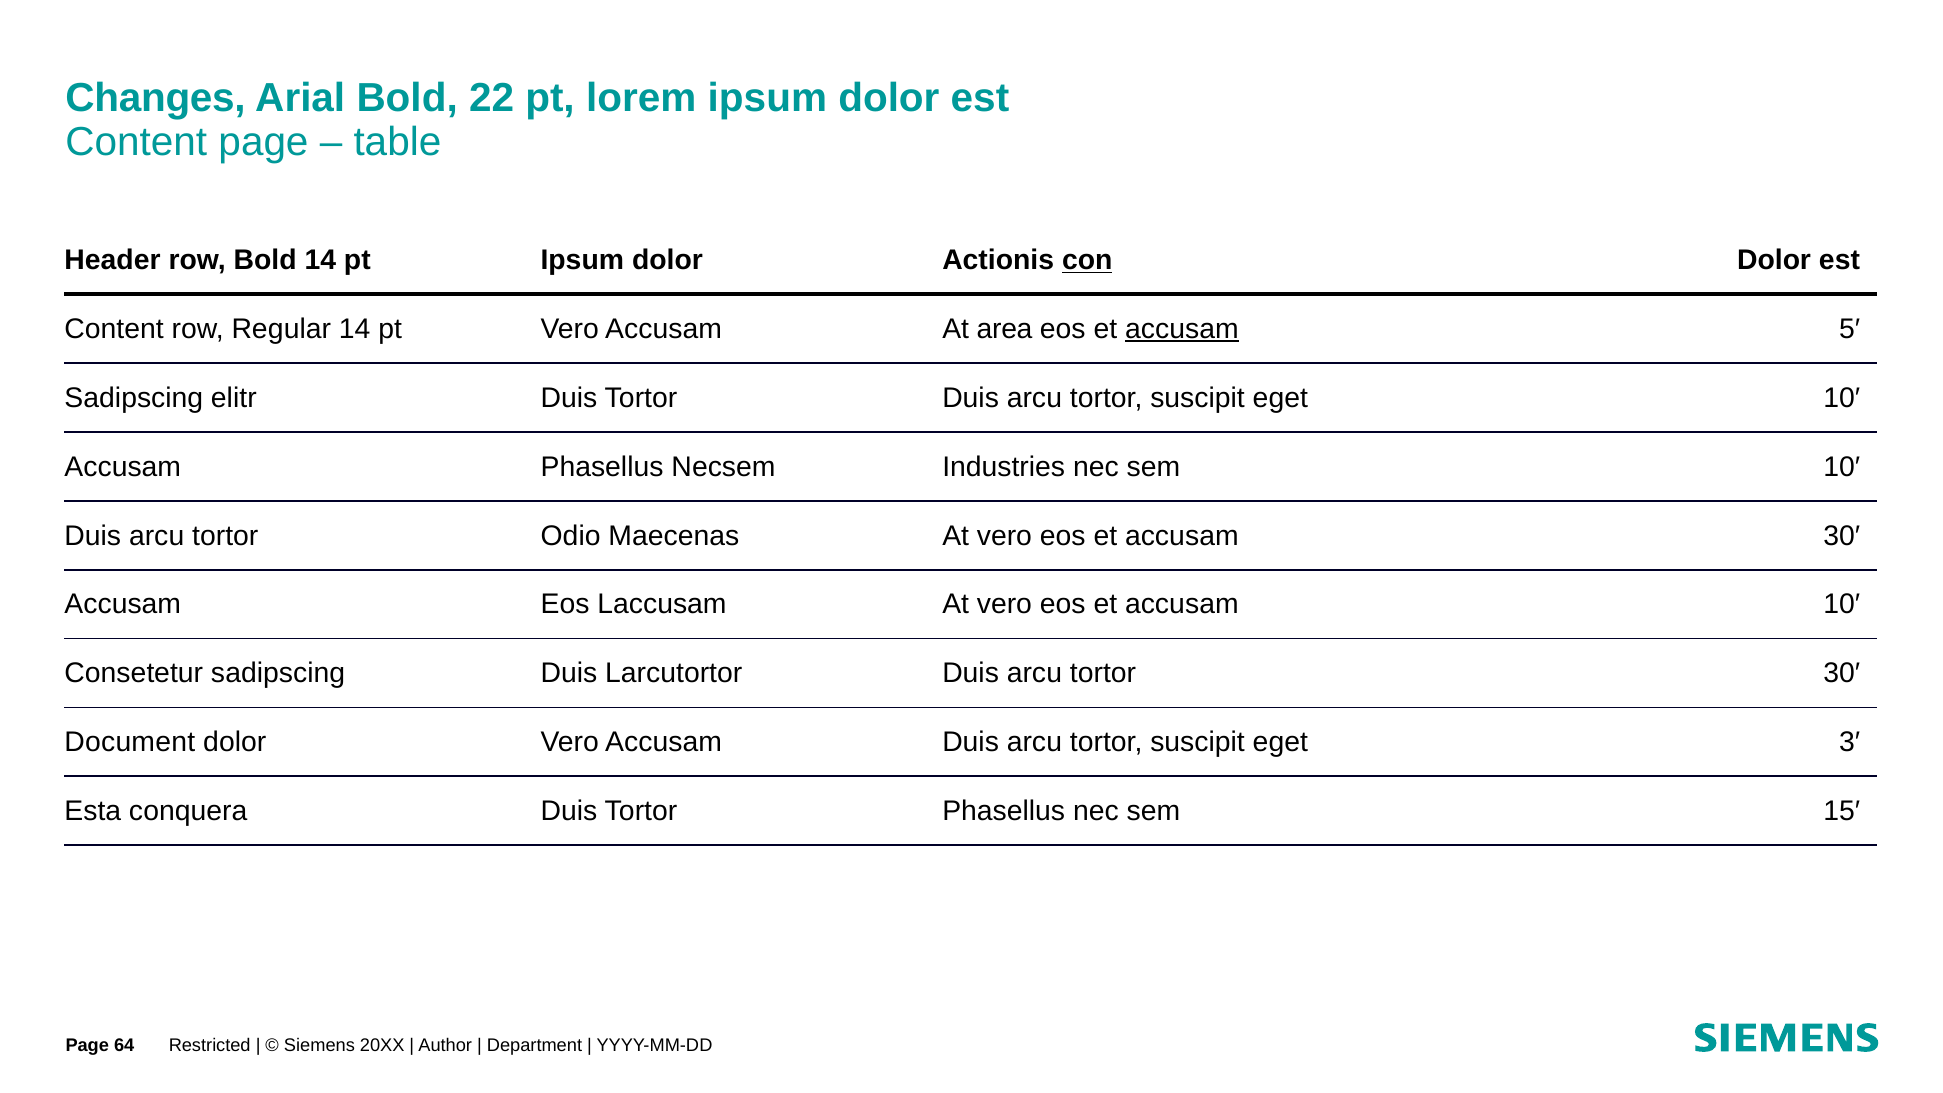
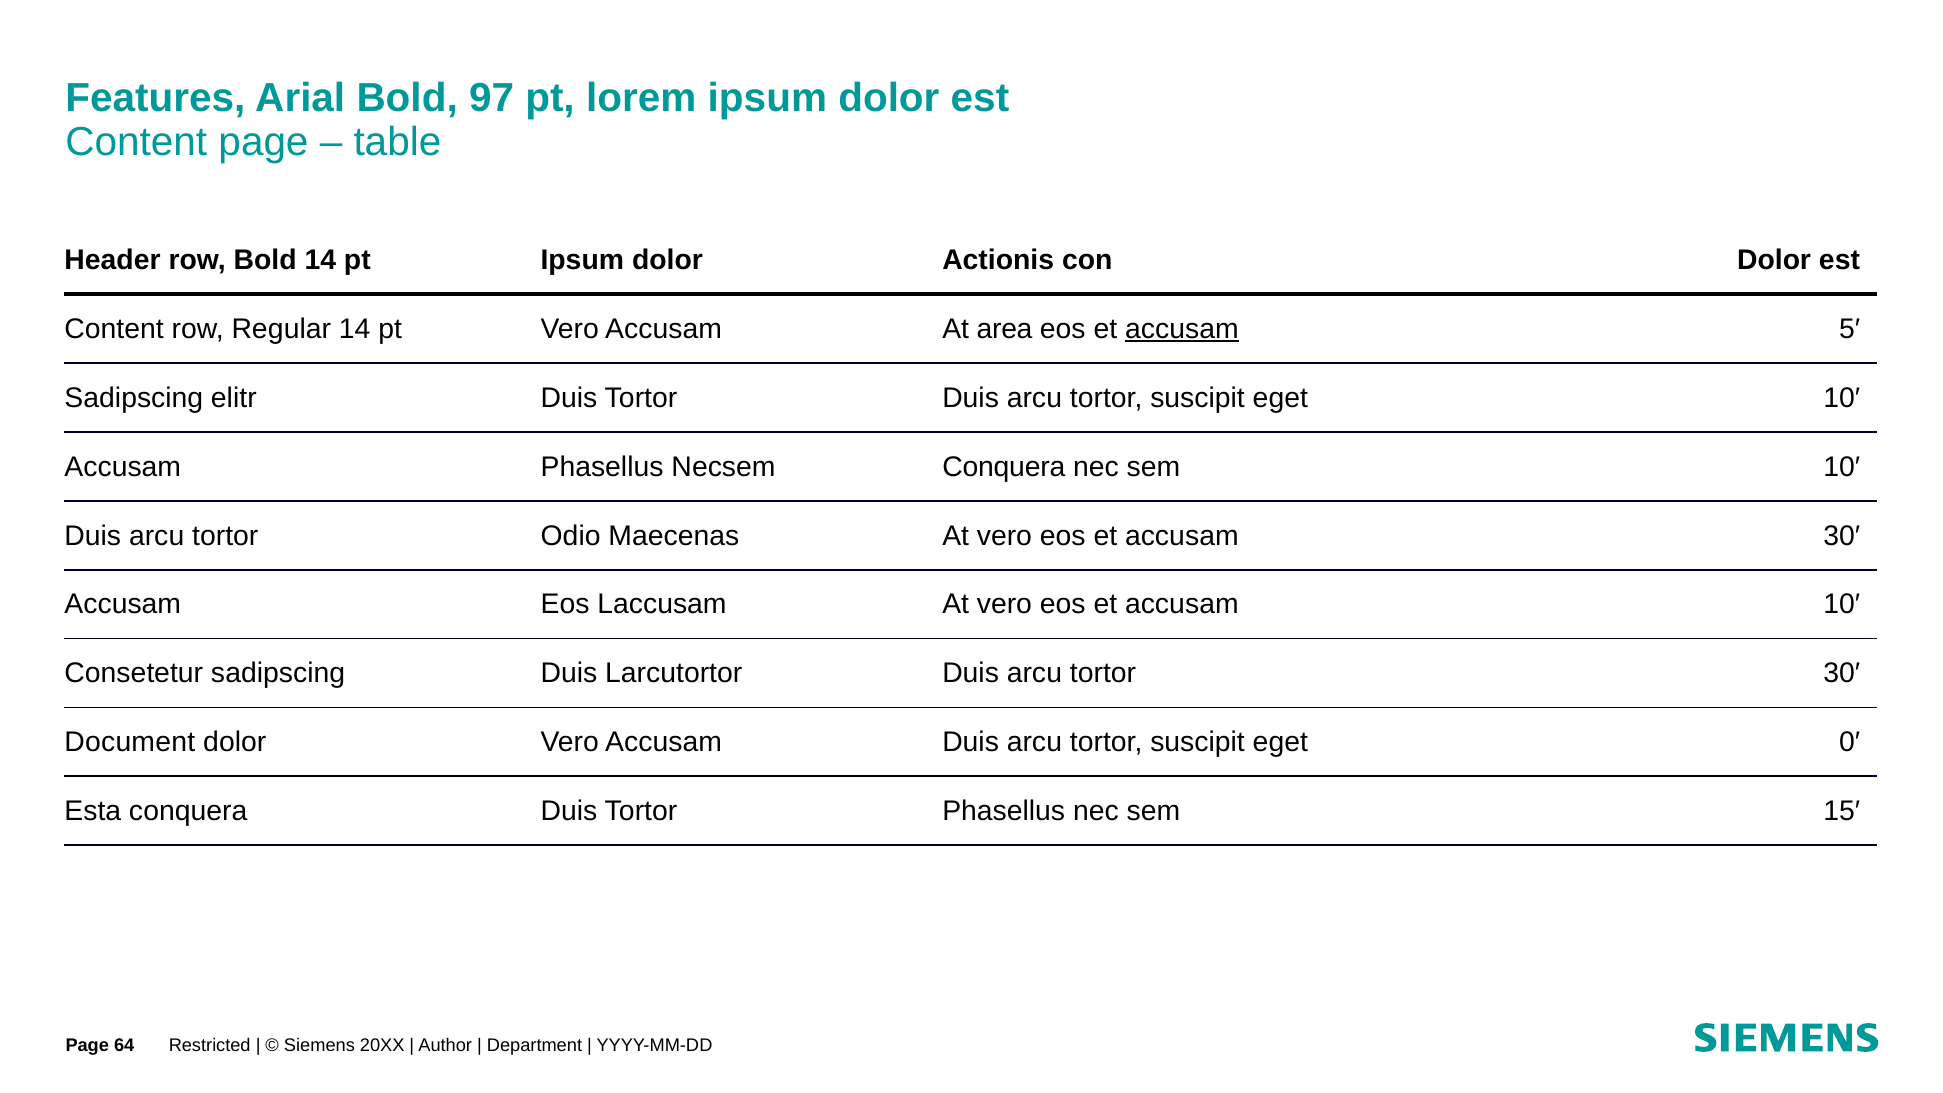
Changes: Changes -> Features
22: 22 -> 97
con underline: present -> none
Necsem Industries: Industries -> Conquera
3′: 3′ -> 0′
